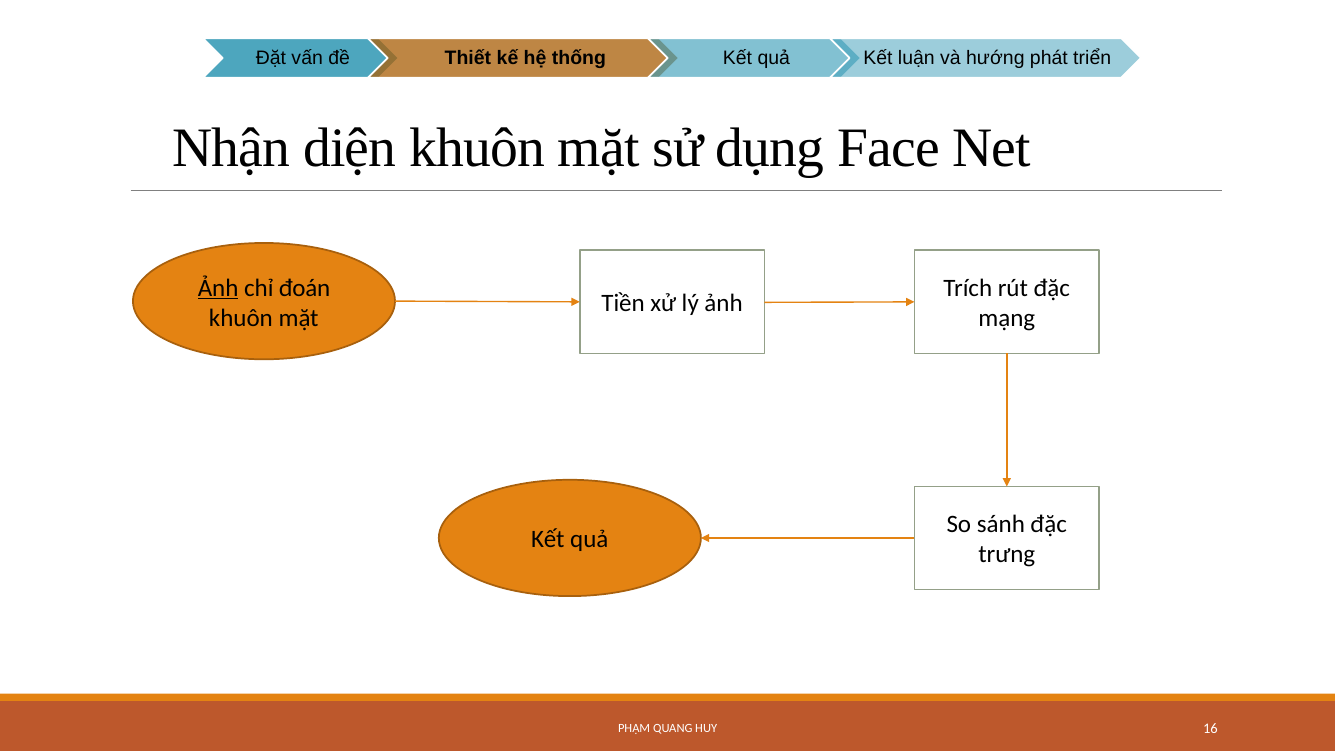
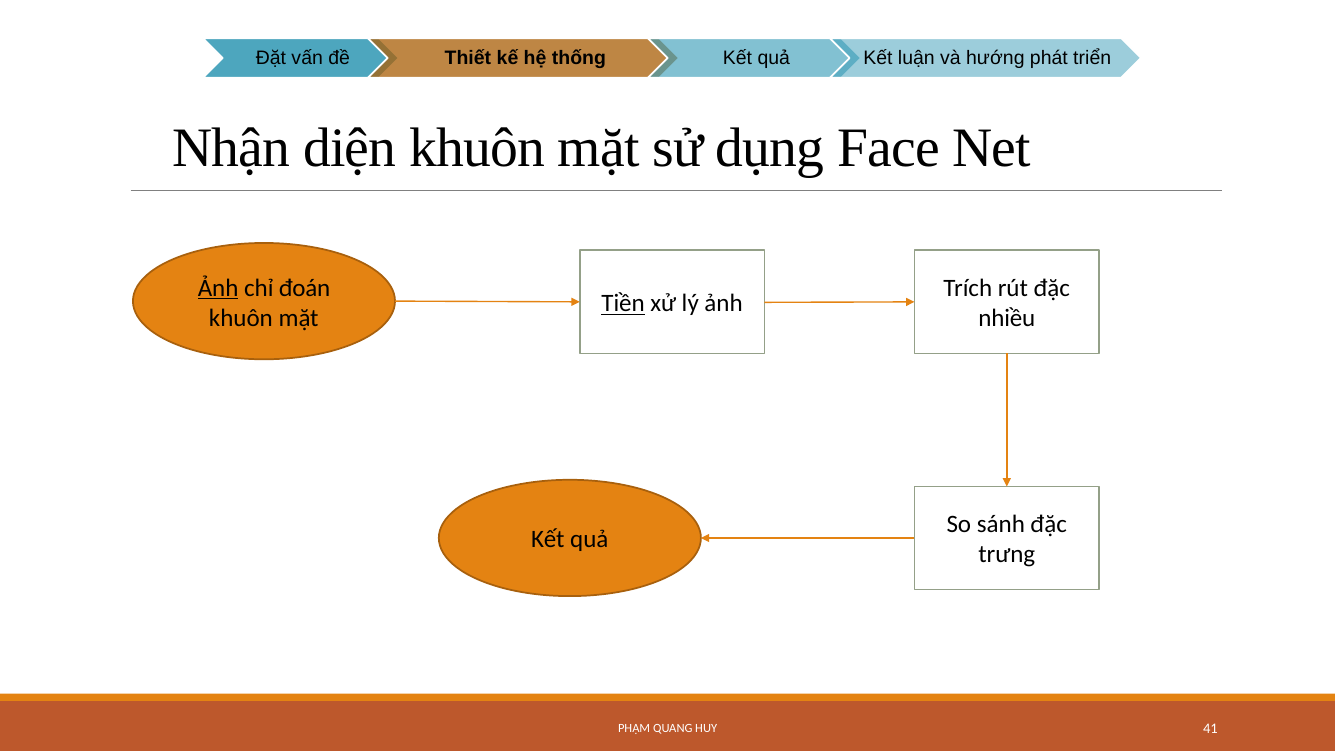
Tiền underline: none -> present
mạng: mạng -> nhiều
16: 16 -> 41
